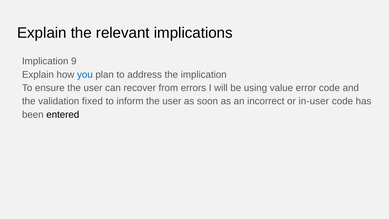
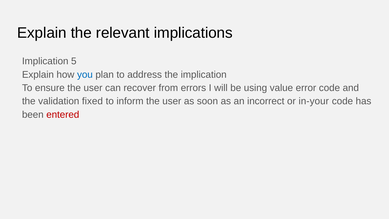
9: 9 -> 5
in-user: in-user -> in-your
entered colour: black -> red
